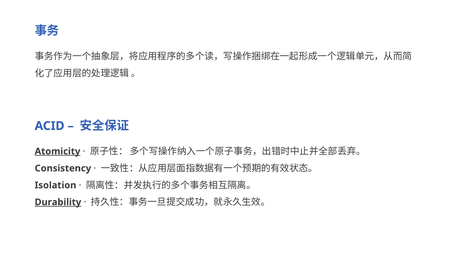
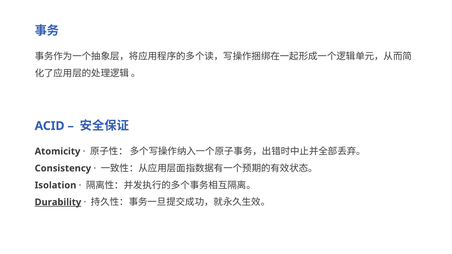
Atomicity underline: present -> none
